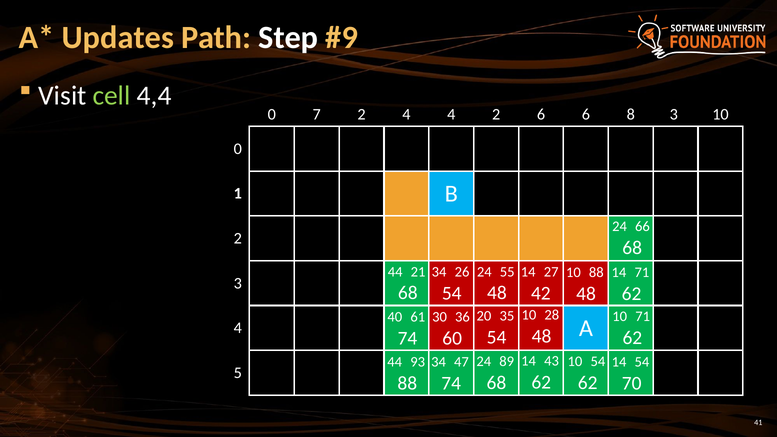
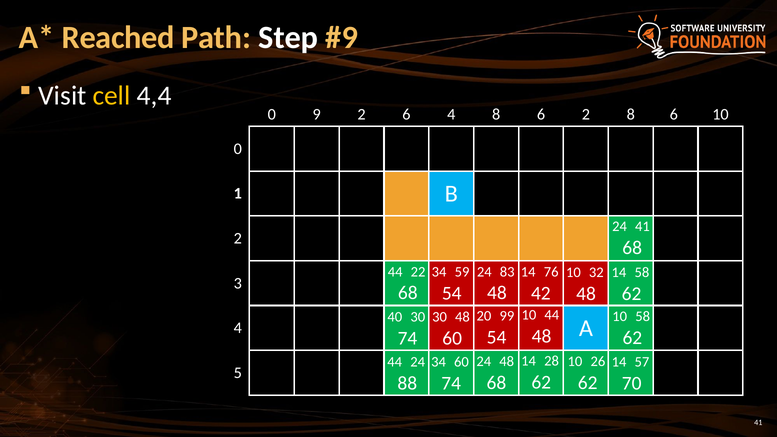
Updates: Updates -> Reached
cell colour: light green -> yellow
7: 7 -> 9
2 4: 4 -> 6
4 2: 2 -> 8
6 6: 6 -> 2
3 at (674, 114): 3 -> 6
24 66: 66 -> 41
21: 21 -> 22
55: 55 -> 83
27: 27 -> 76
26: 26 -> 59
14 71: 71 -> 58
10 88: 88 -> 32
10 28: 28 -> 44
35: 35 -> 99
10 71: 71 -> 58
40 61: 61 -> 30
30 36: 36 -> 48
43: 43 -> 28
24 89: 89 -> 48
10 54: 54 -> 26
44 93: 93 -> 24
34 47: 47 -> 60
14 54: 54 -> 57
